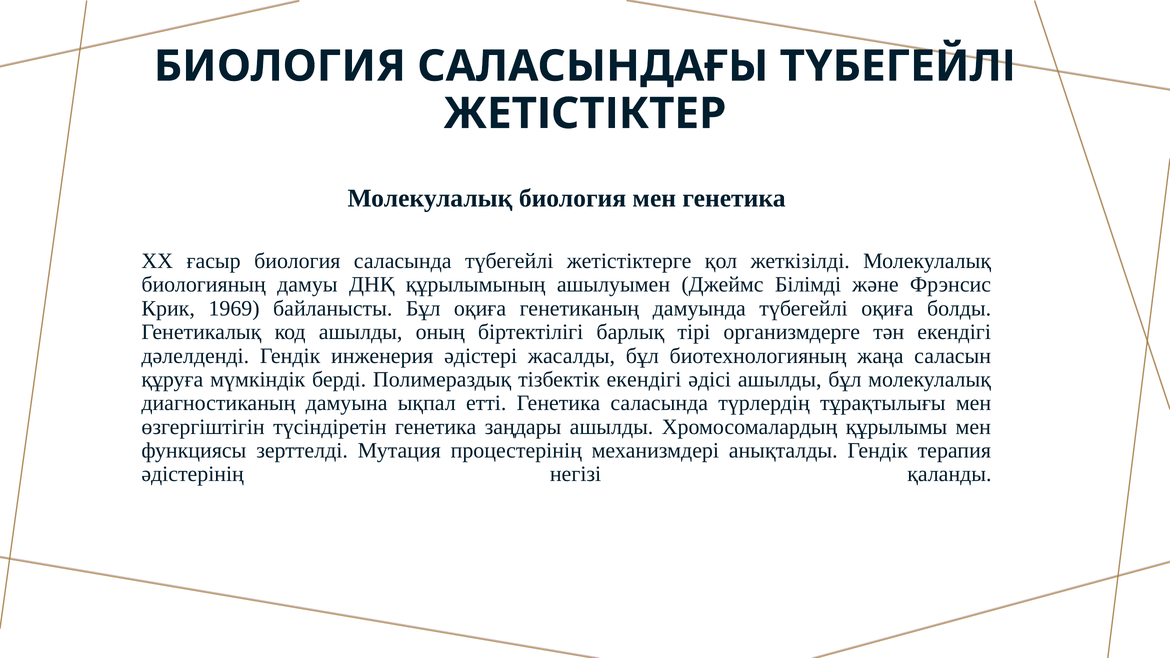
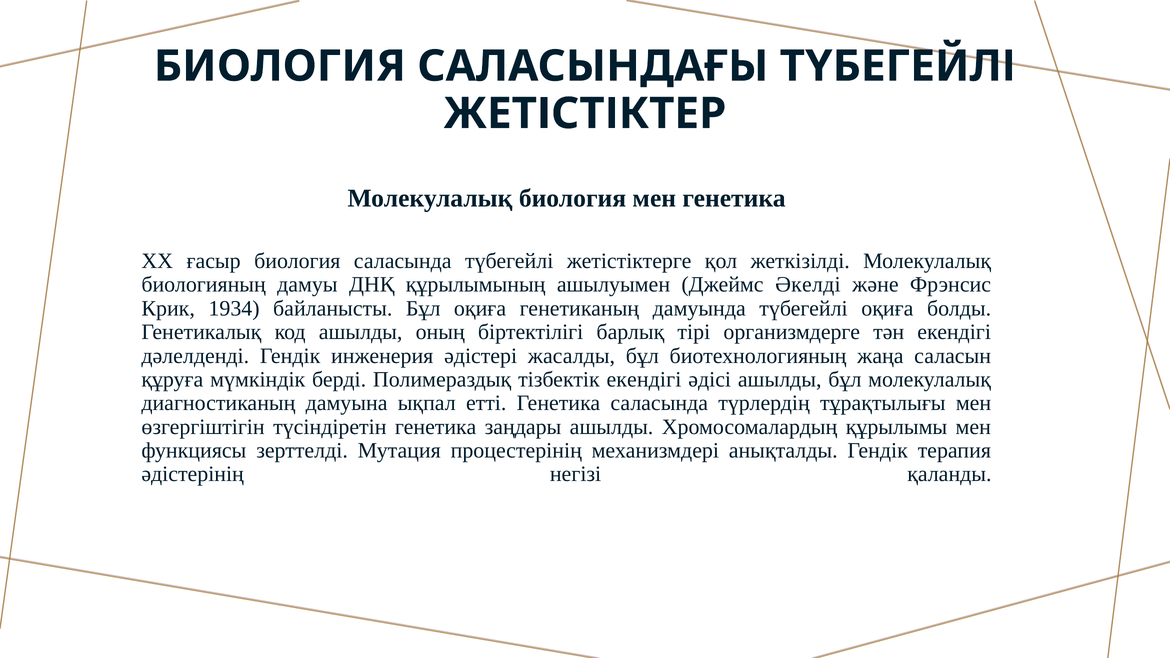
Білімді: Білімді -> Әкелді
1969: 1969 -> 1934
